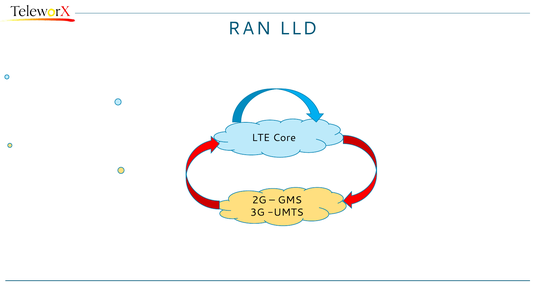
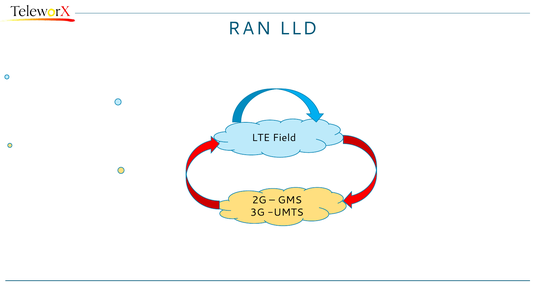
Core: Core -> Field
